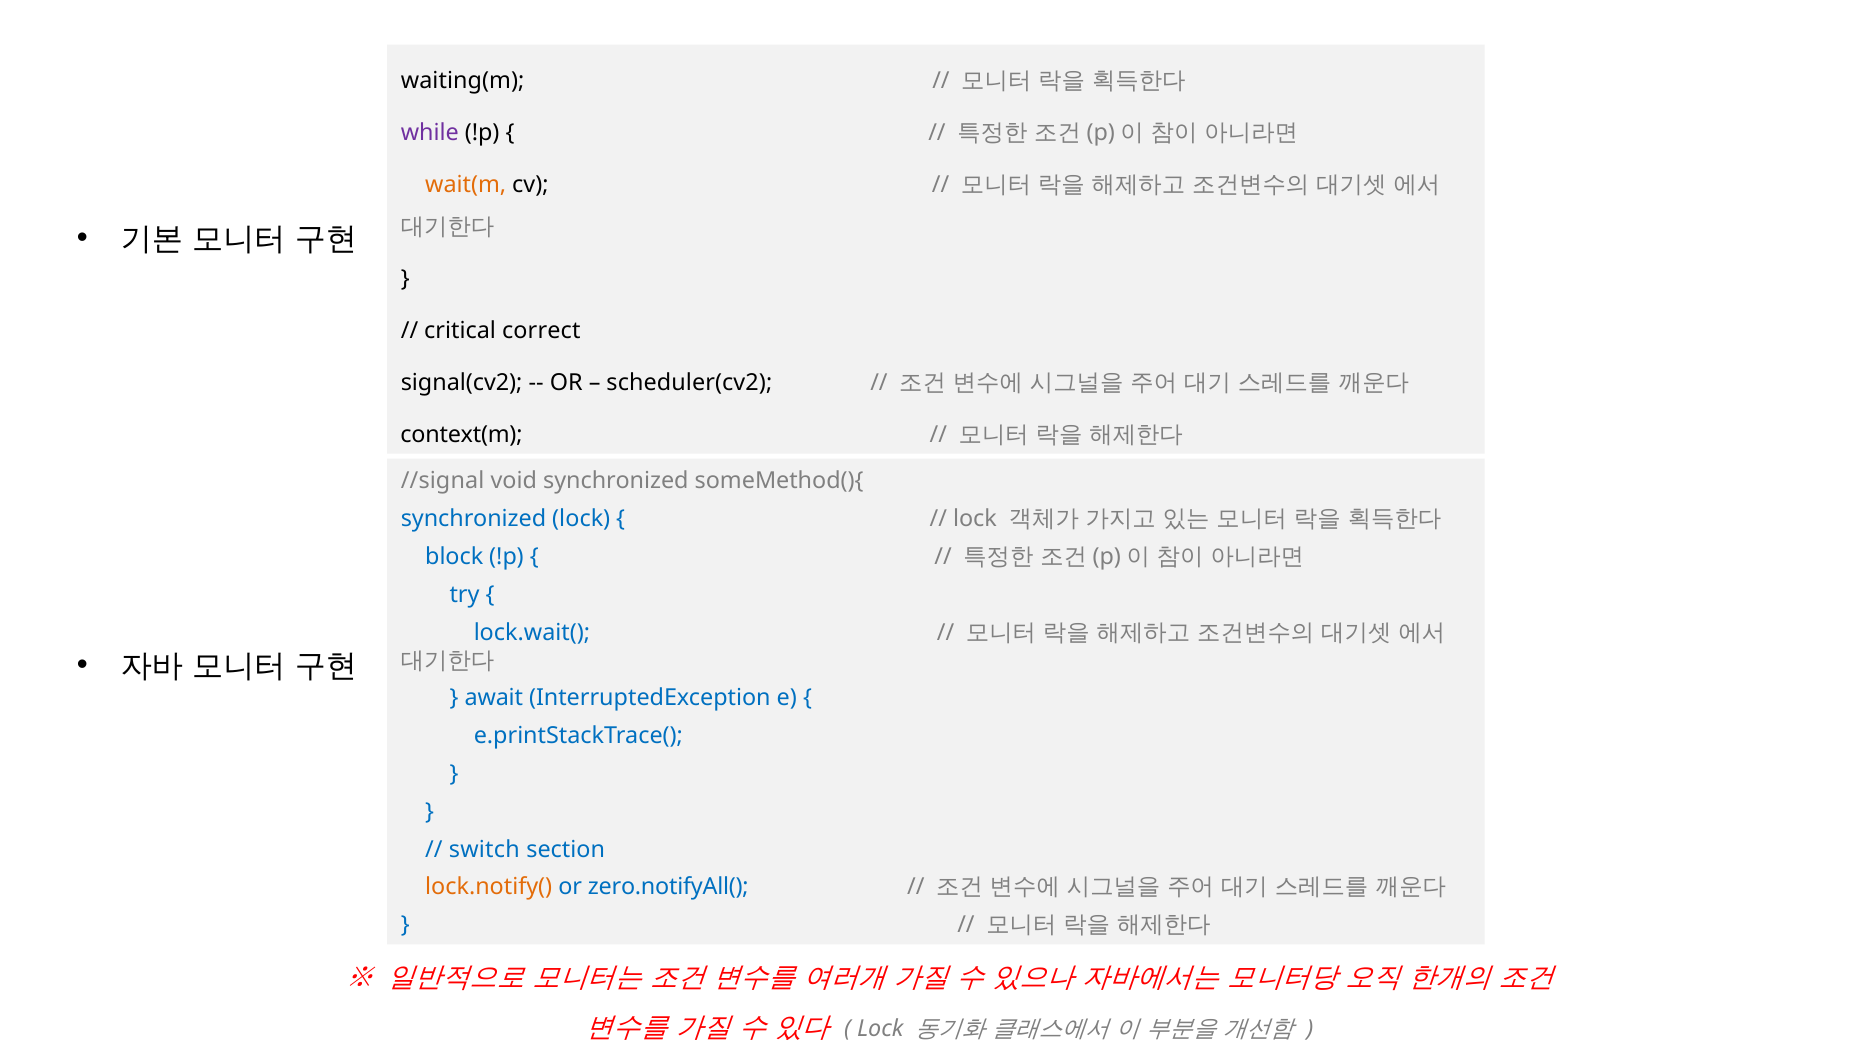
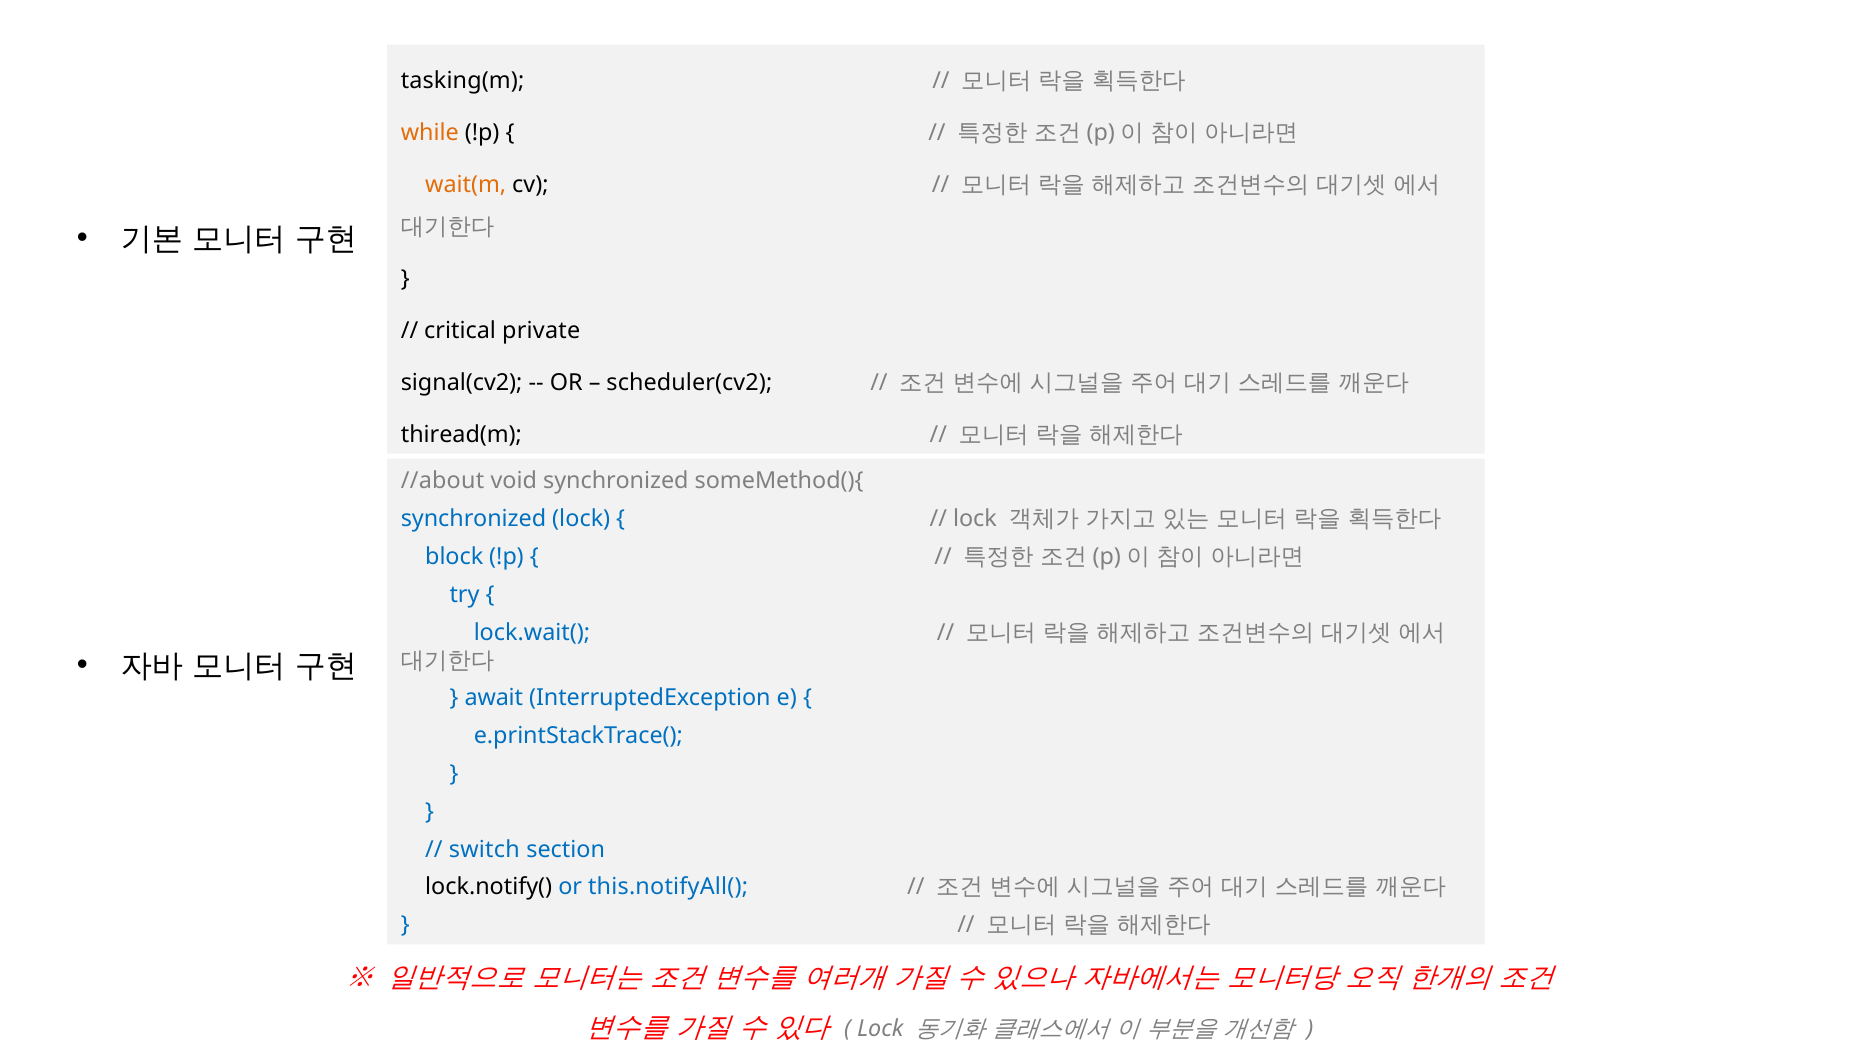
waiting(m: waiting(m -> tasking(m
while colour: purple -> orange
correct: correct -> private
context(m: context(m -> thiread(m
//signal: //signal -> //about
lock.notify( colour: orange -> black
zero.notifyAll(: zero.notifyAll( -> this.notifyAll(
